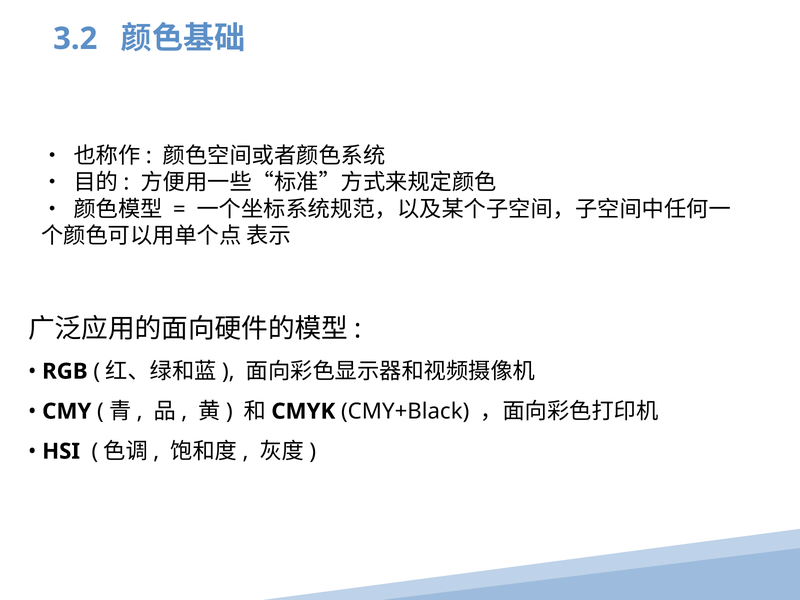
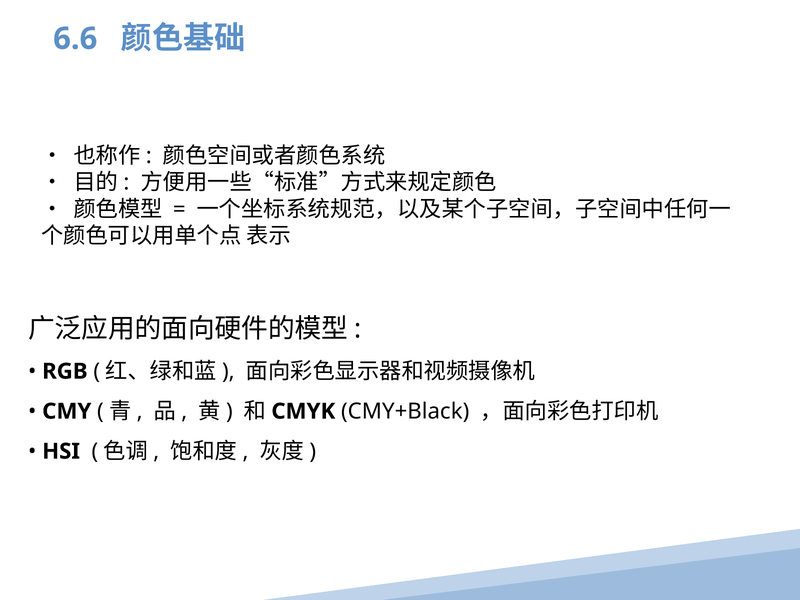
3.2: 3.2 -> 6.6
